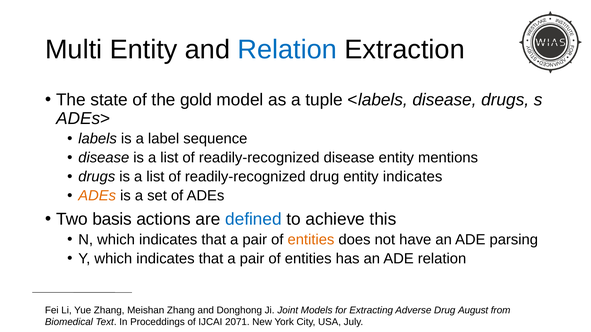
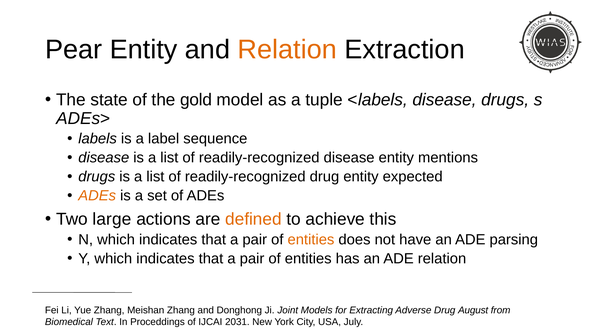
Multi: Multi -> Pear
Relation at (287, 50) colour: blue -> orange
entity indicates: indicates -> expected
basis: basis -> large
defined colour: blue -> orange
2071: 2071 -> 2031
